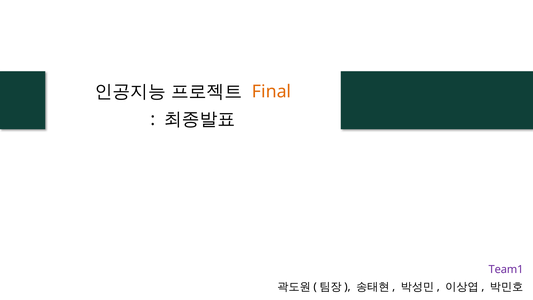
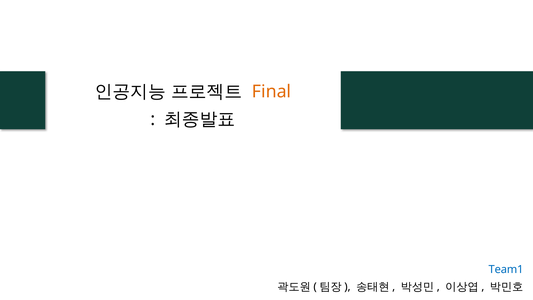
Team1 colour: purple -> blue
